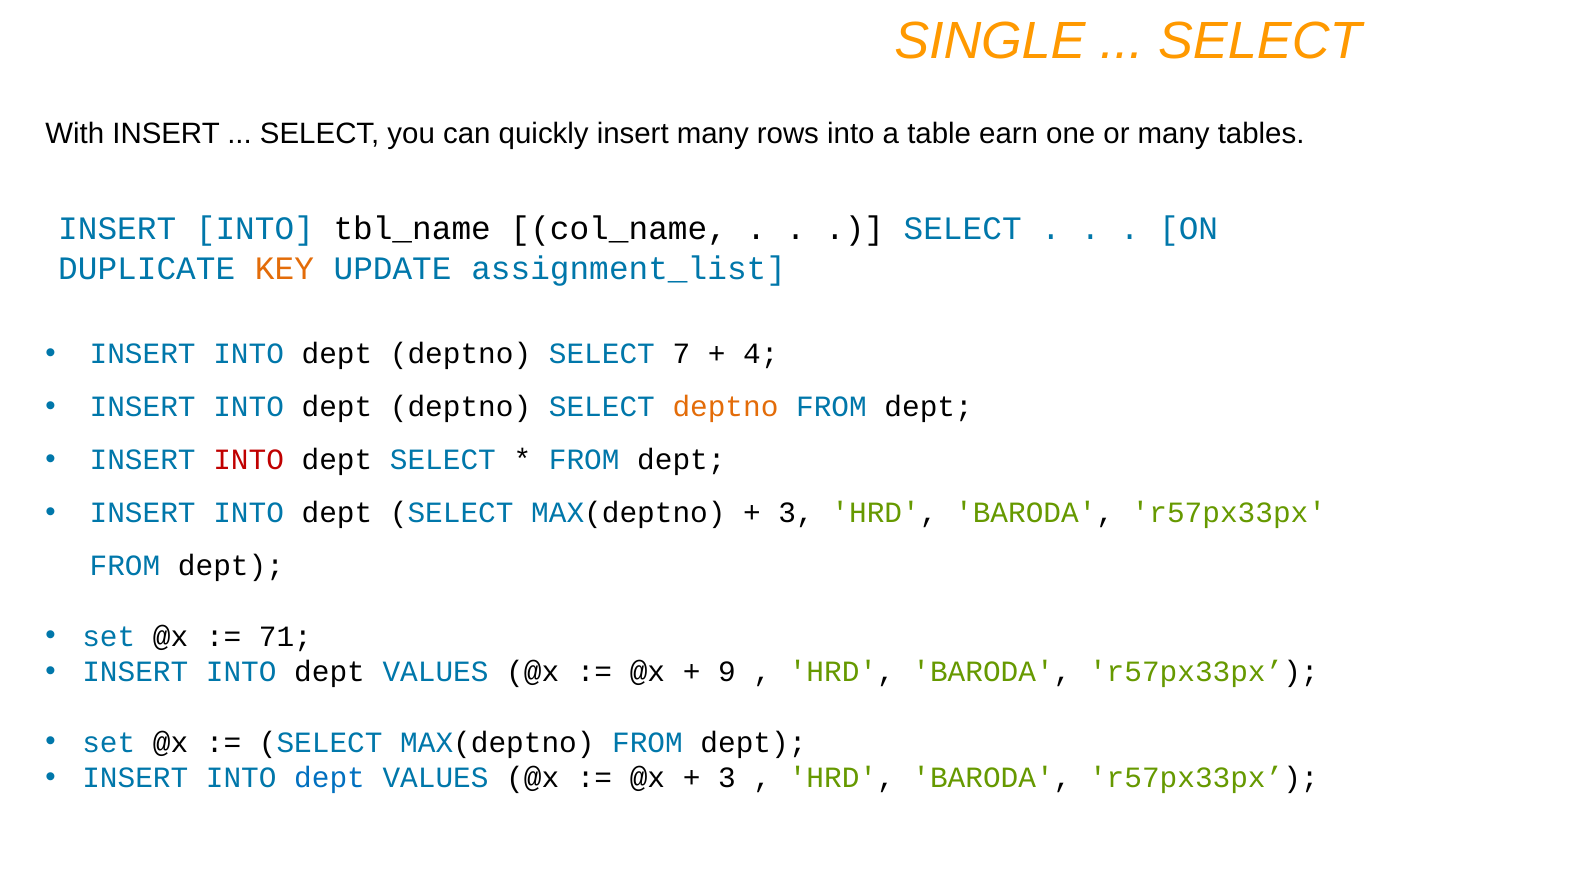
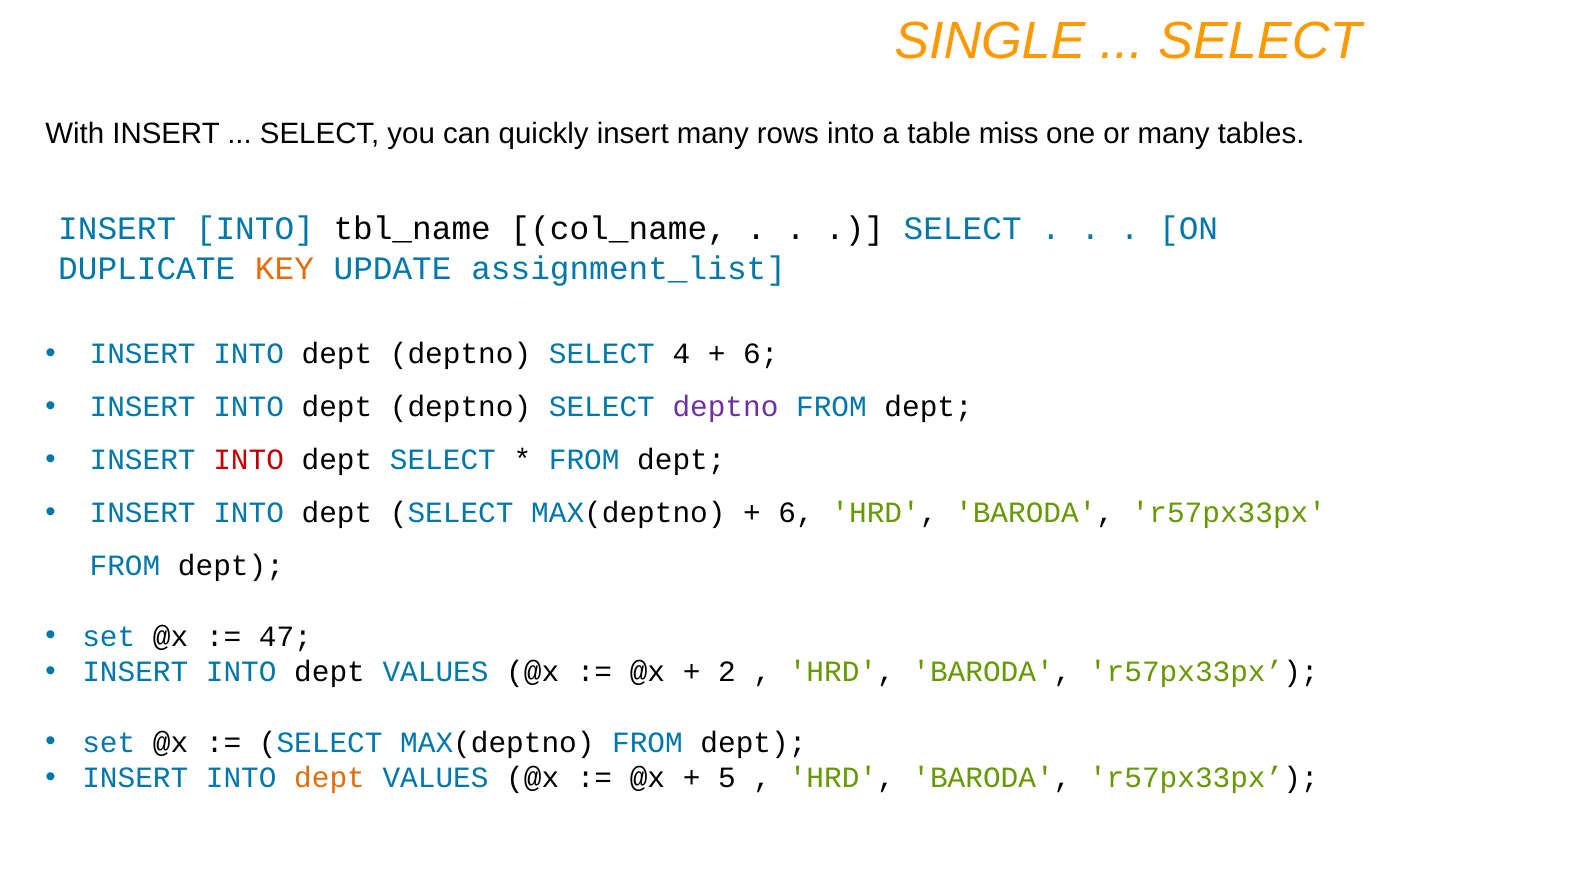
earn: earn -> miss
7: 7 -> 4
4 at (761, 354): 4 -> 6
deptno at (725, 407) colour: orange -> purple
3 at (796, 513): 3 -> 6
71: 71 -> 47
9: 9 -> 2
dept at (330, 778) colour: blue -> orange
3 at (727, 778): 3 -> 5
